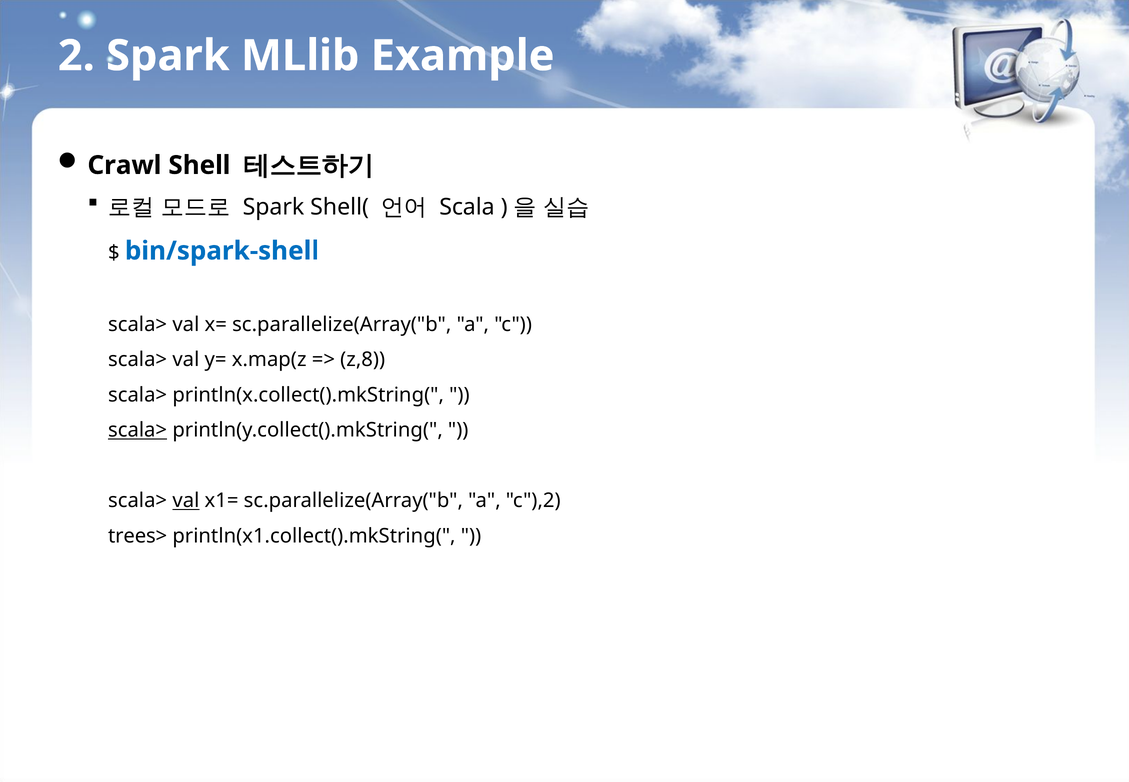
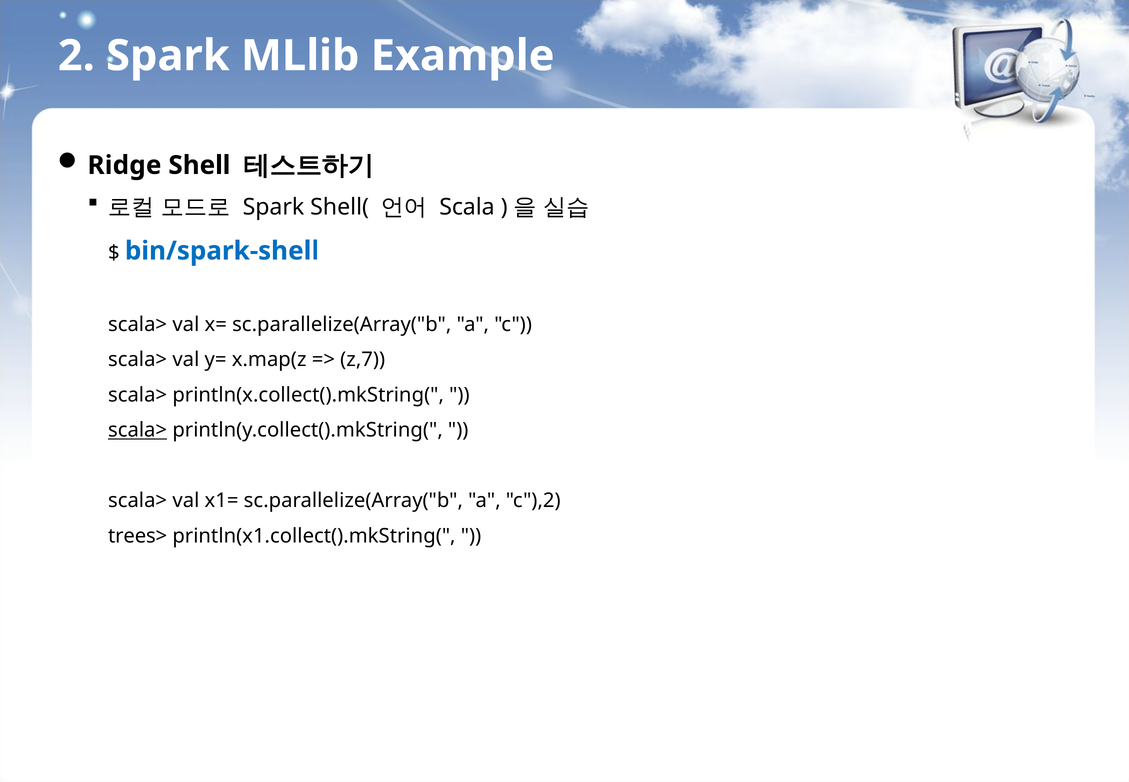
Crawl: Crawl -> Ridge
z,8: z,8 -> z,7
val at (186, 501) underline: present -> none
